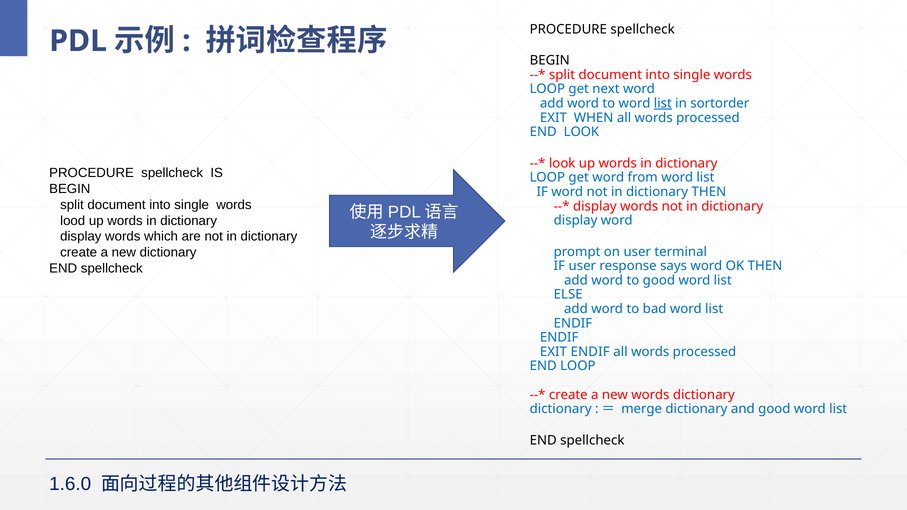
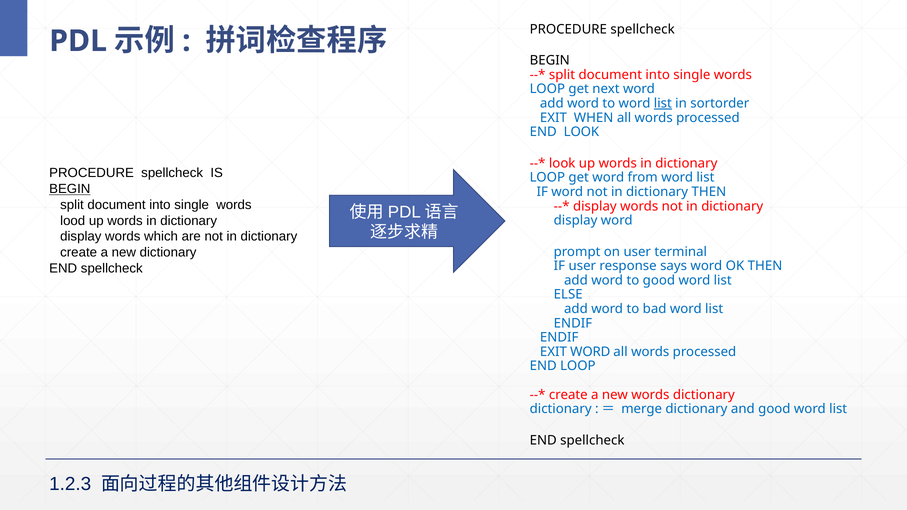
BEGIN at (70, 189) underline: none -> present
EXIT ENDIF: ENDIF -> WORD
1.6.0: 1.6.0 -> 1.2.3
